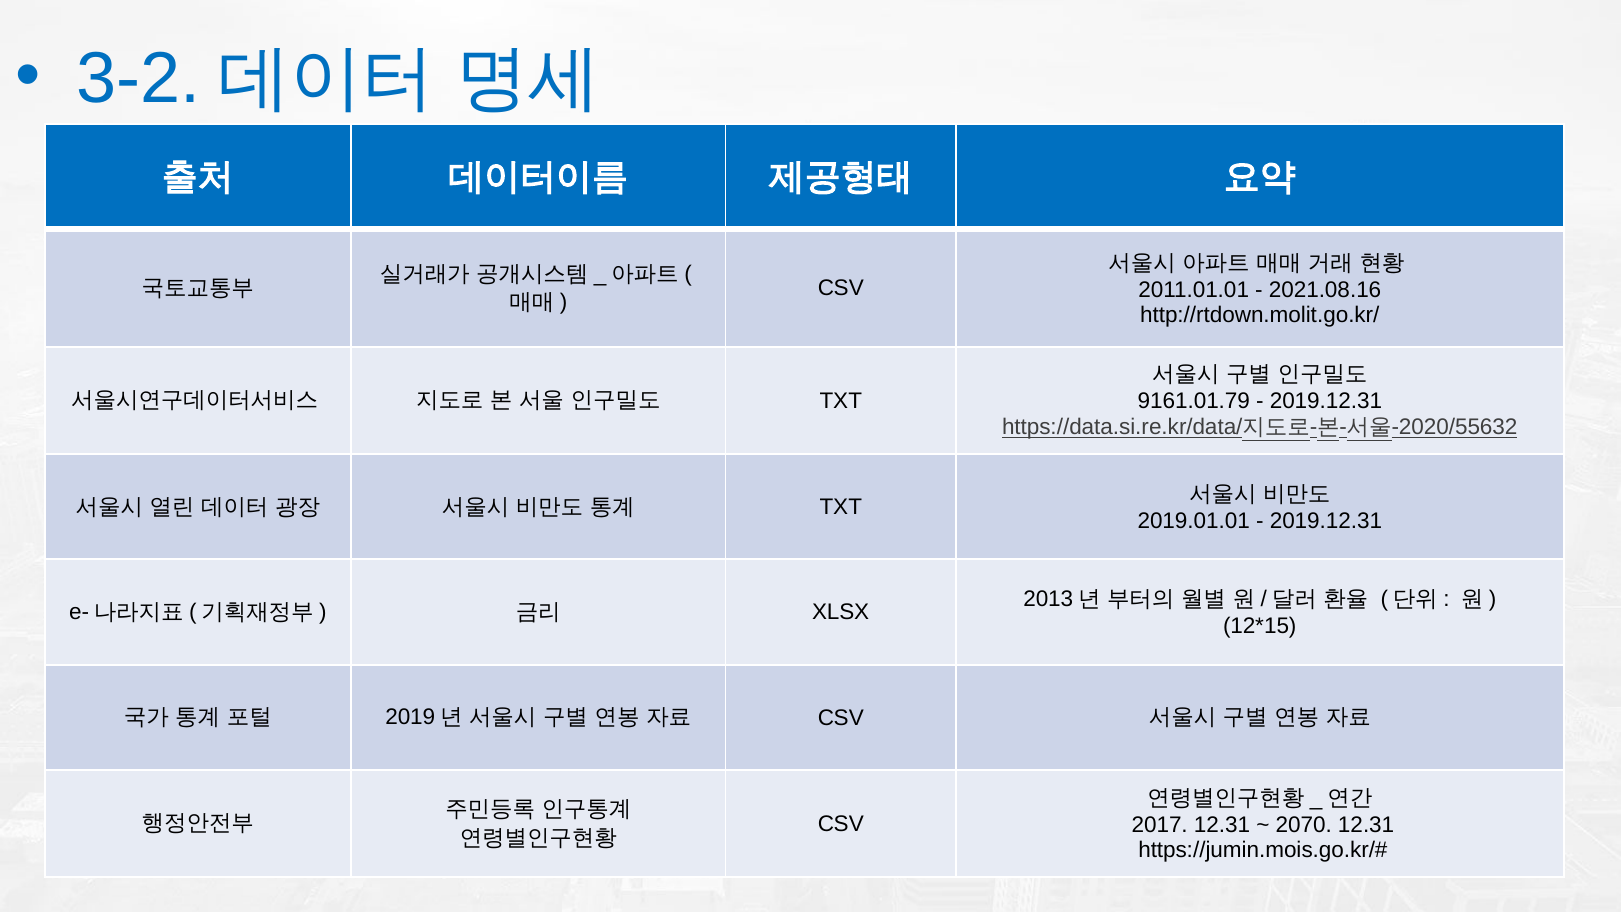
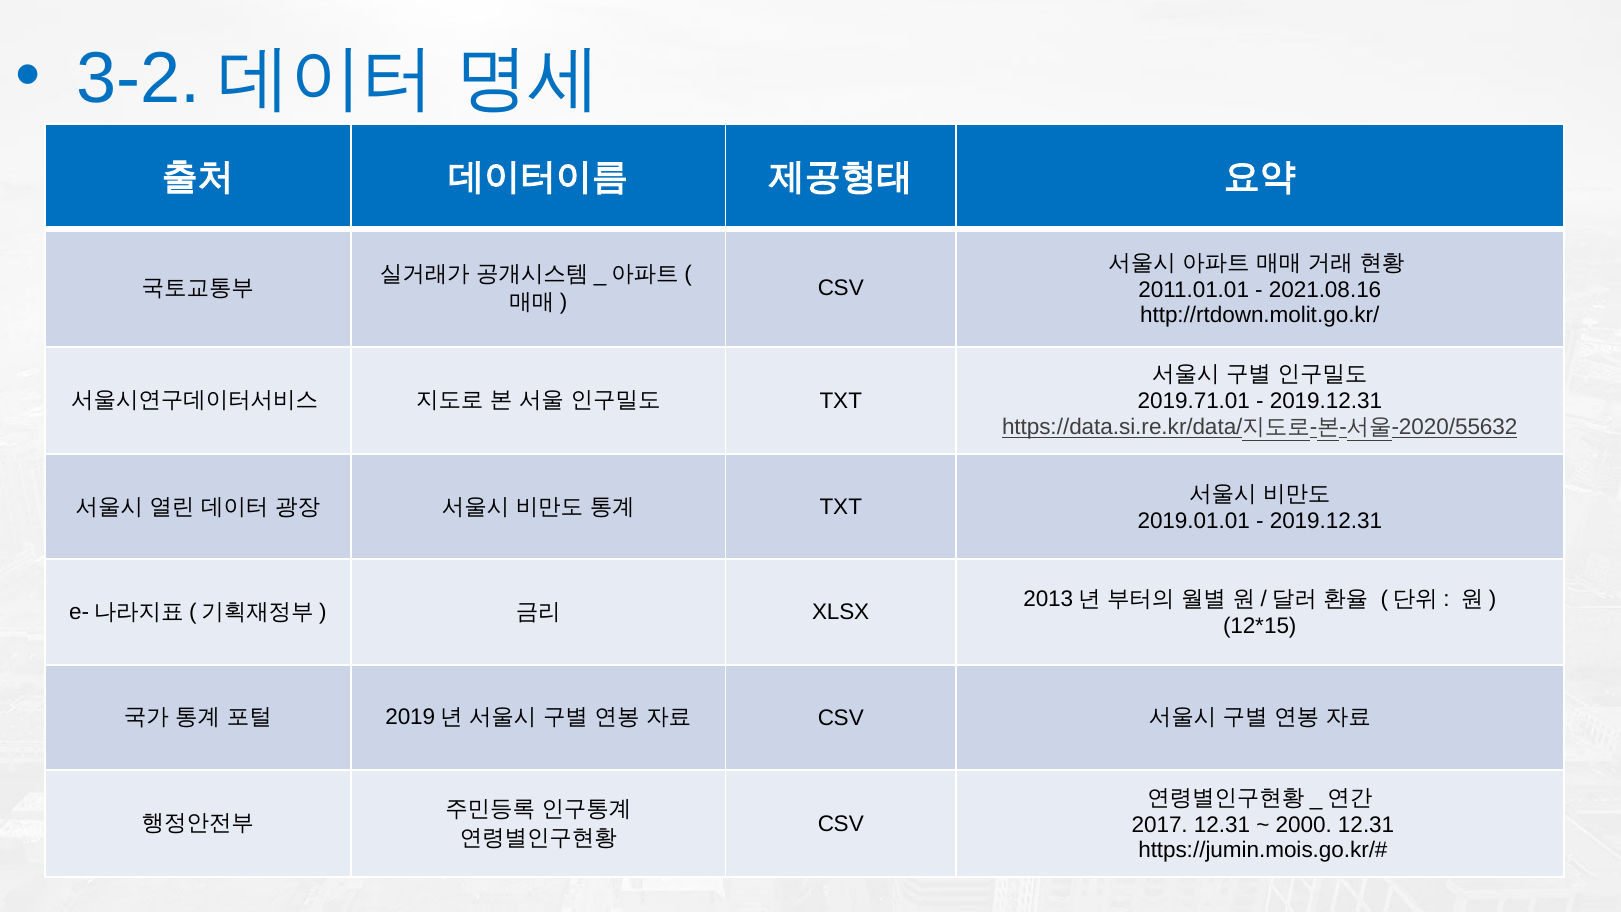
9161.01.79: 9161.01.79 -> 2019.71.01
2070: 2070 -> 2000
